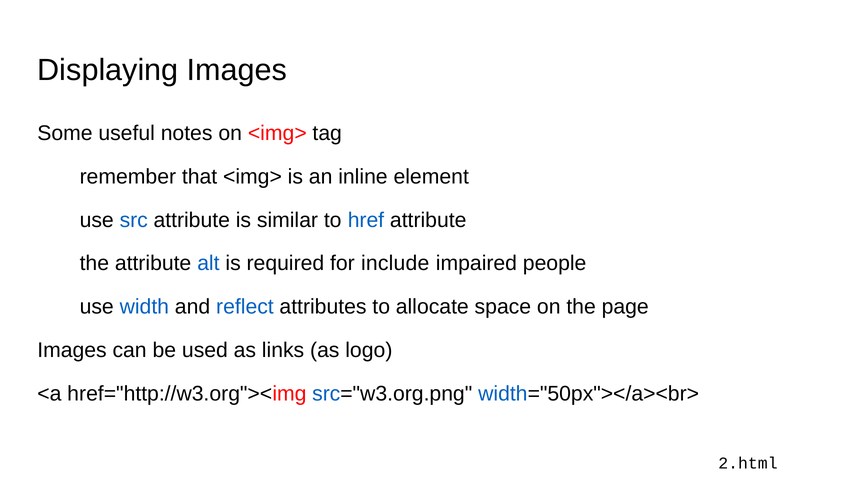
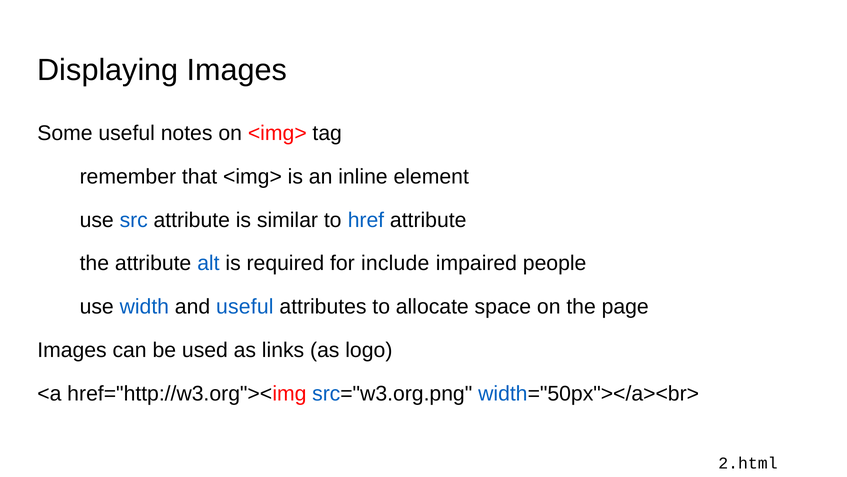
and reflect: reflect -> useful
